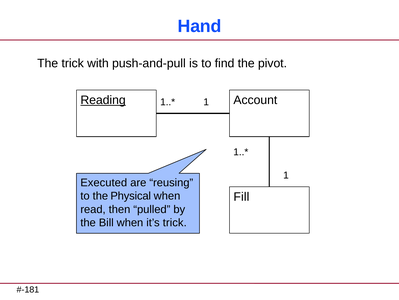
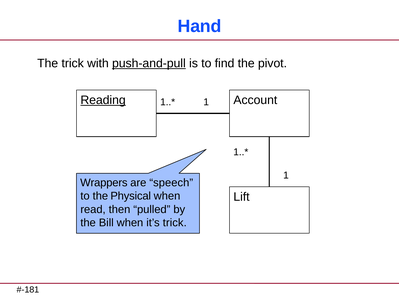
push-and-pull underline: none -> present
Executed: Executed -> Wrappers
reusing: reusing -> speech
Fill: Fill -> Lift
